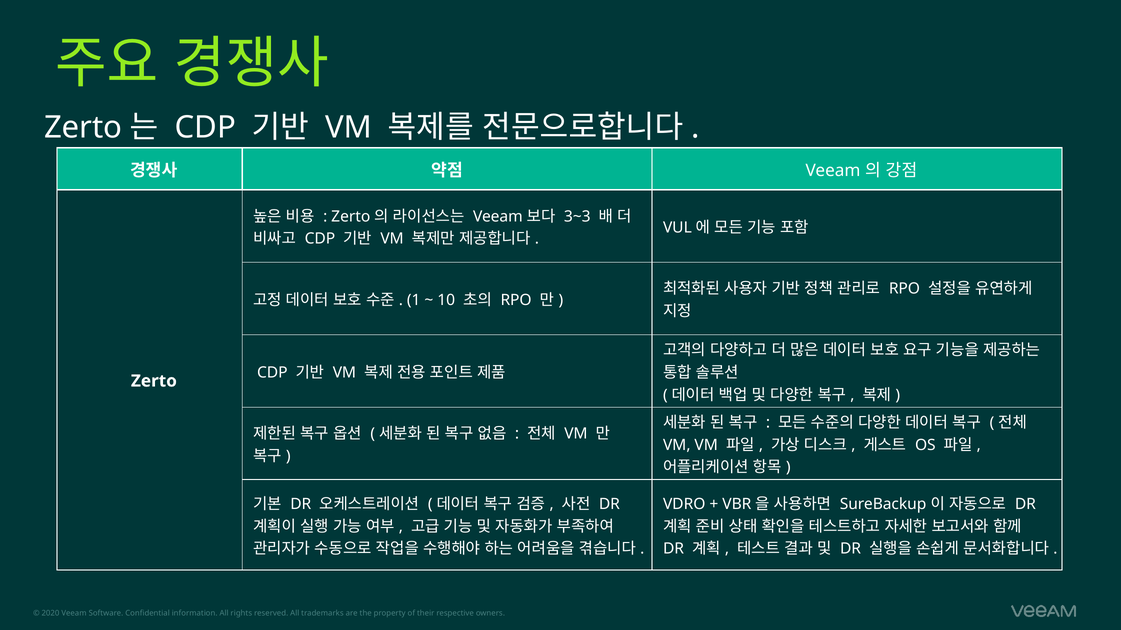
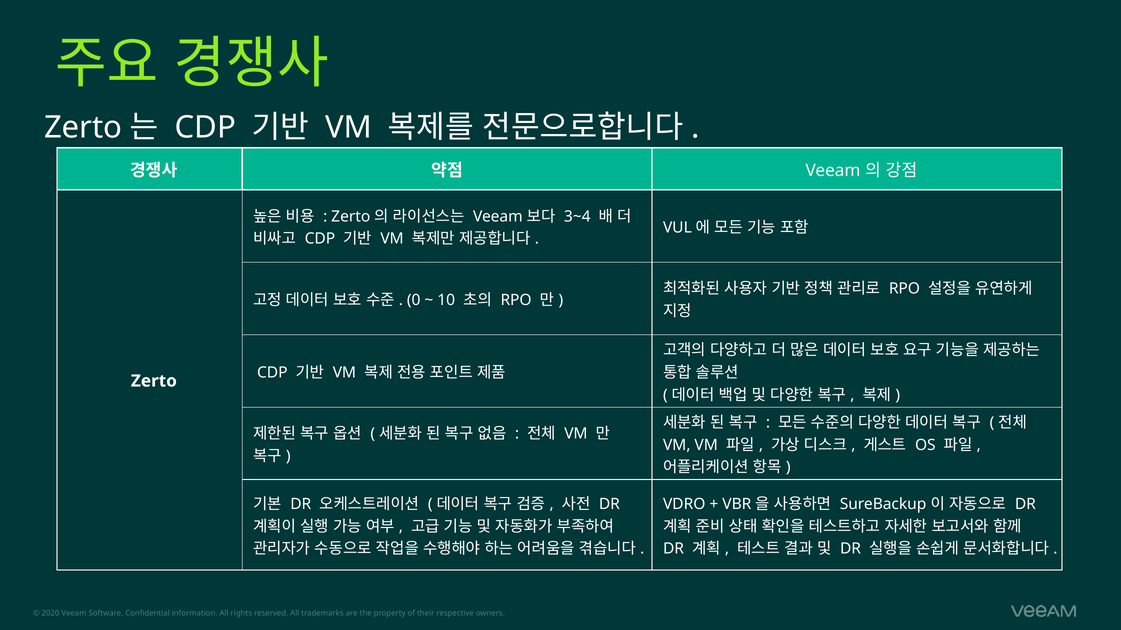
3~3: 3~3 -> 3~4
1: 1 -> 0
